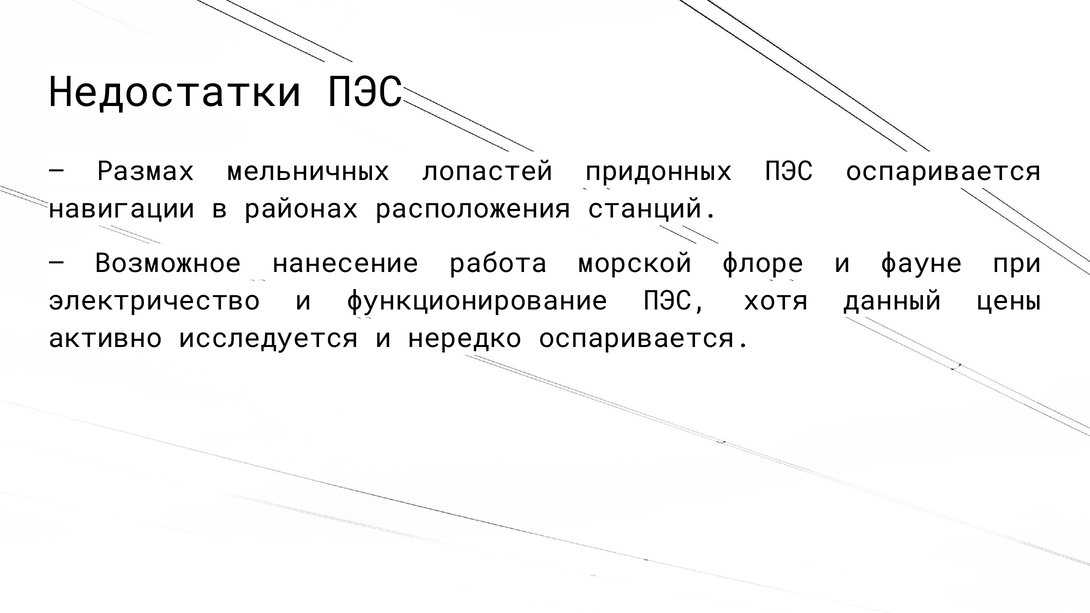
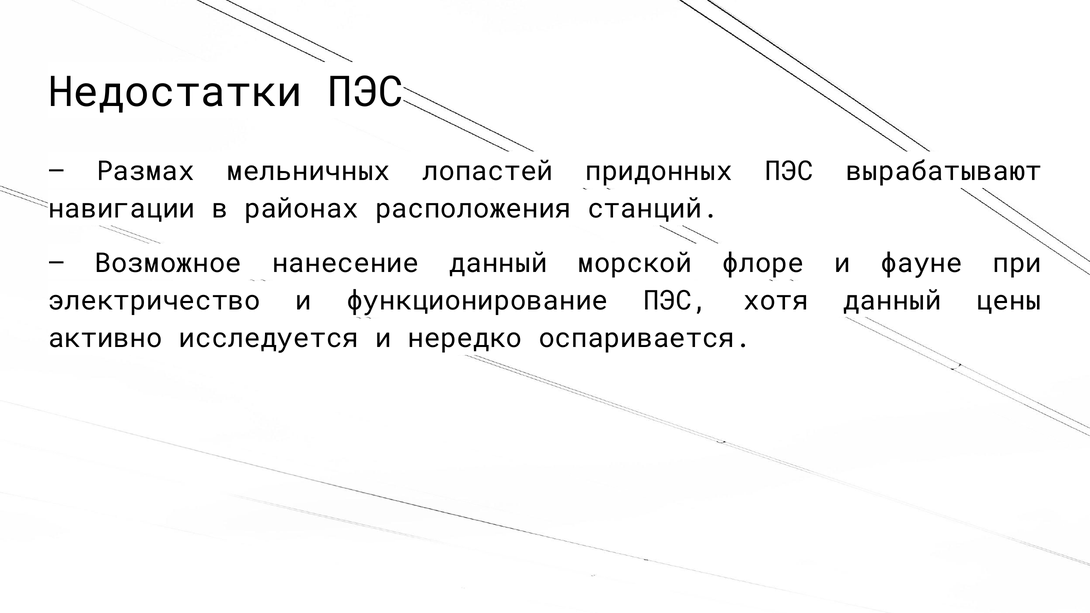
ПЭС оспаривается: оспаривается -> вырабатывают
нанесение работа: работа -> данный
